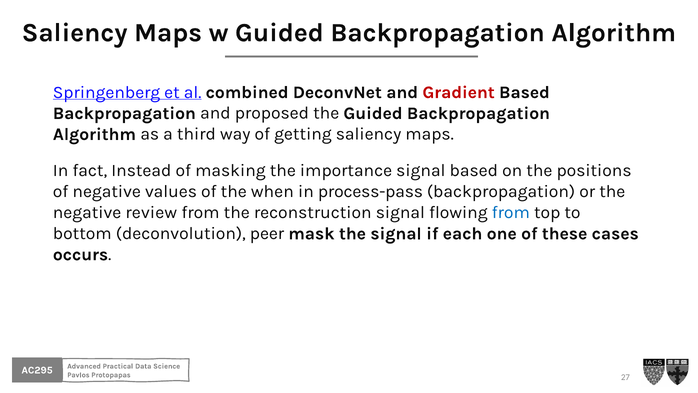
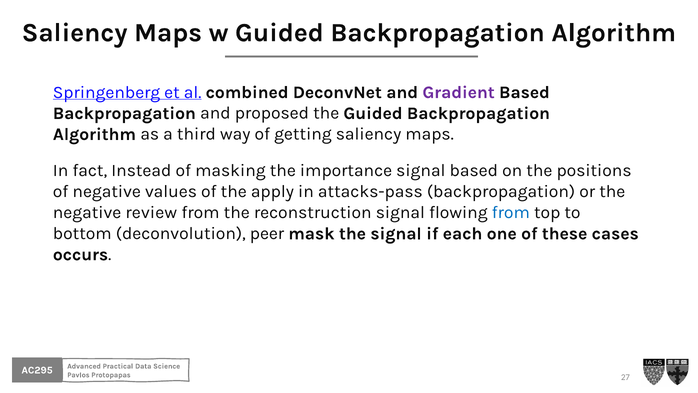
Gradient colour: red -> purple
when: when -> apply
process-pass: process-pass -> attacks-pass
